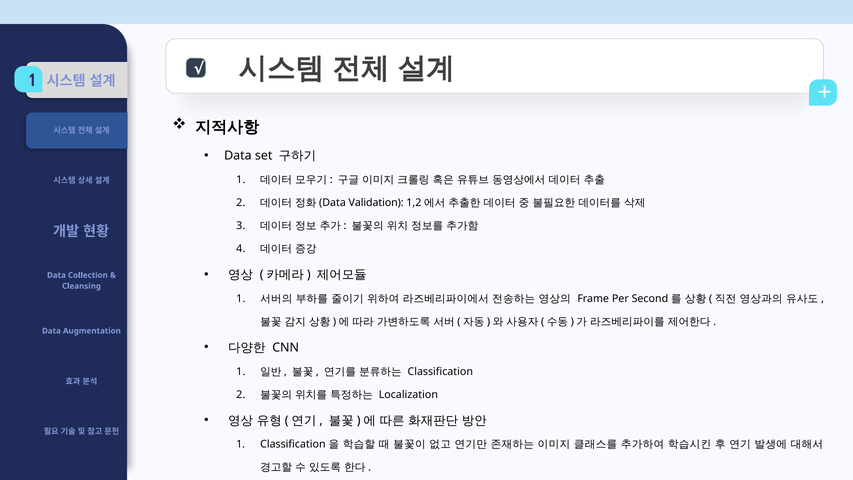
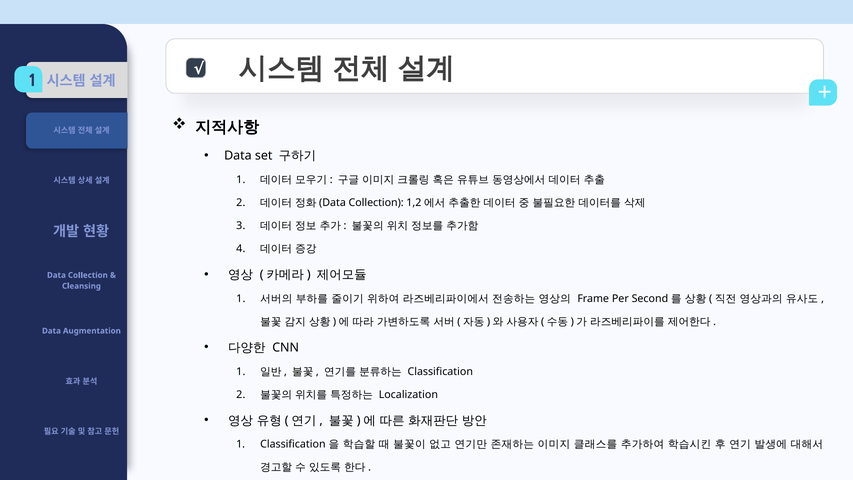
Validation at (376, 202): Validation -> Collection
